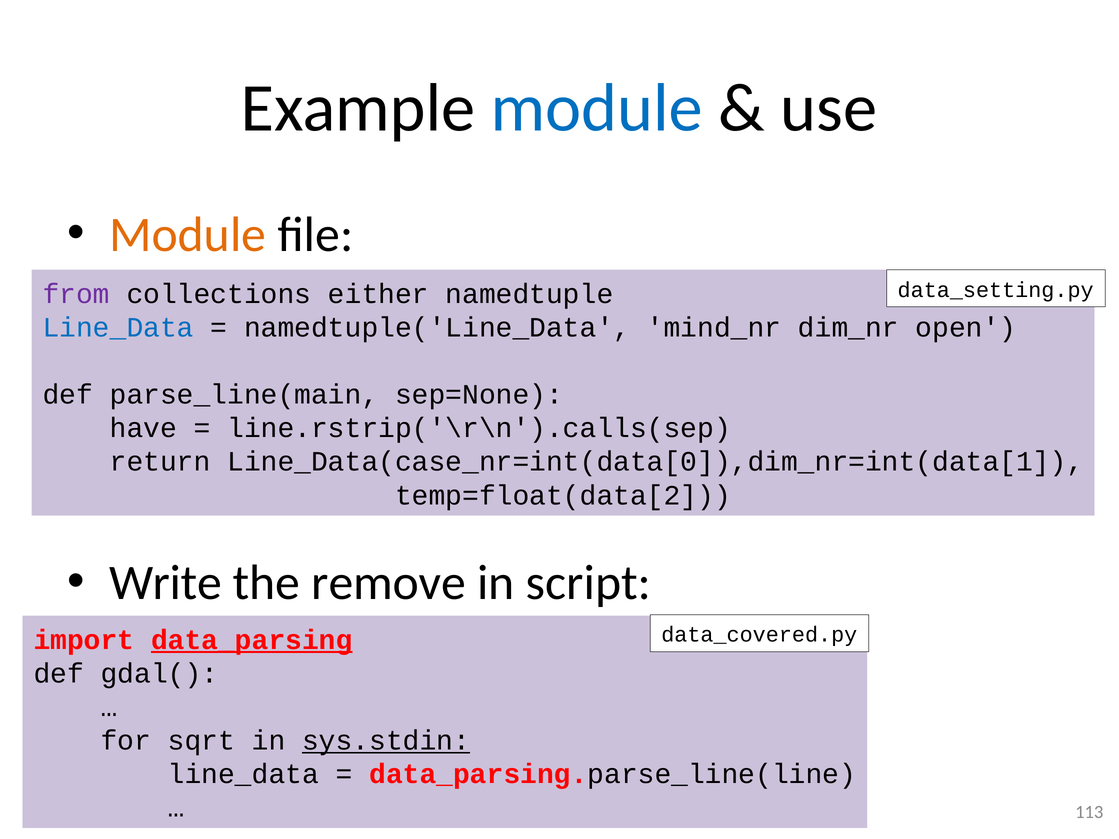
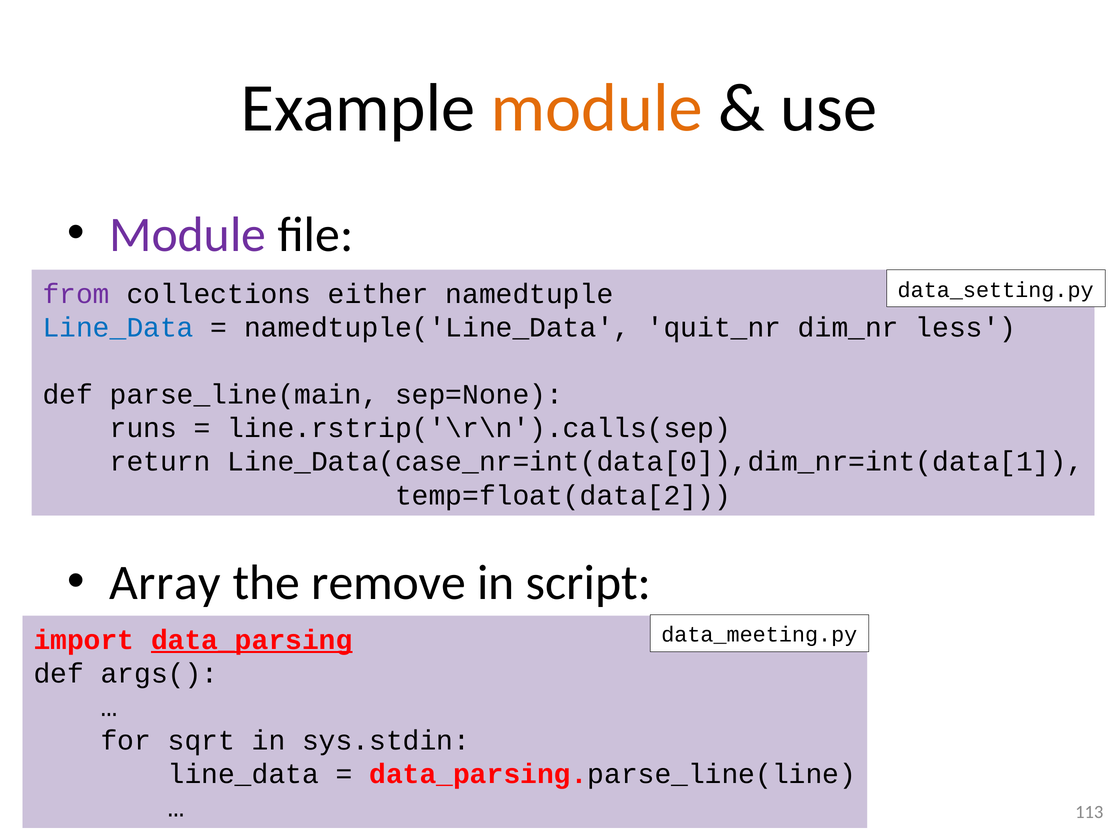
module at (597, 108) colour: blue -> orange
Module at (188, 235) colour: orange -> purple
mind_nr: mind_nr -> quit_nr
open: open -> less
have: have -> runs
Write: Write -> Array
data_covered.py: data_covered.py -> data_meeting.py
gdal(: gdal( -> args(
sys.stdin underline: present -> none
